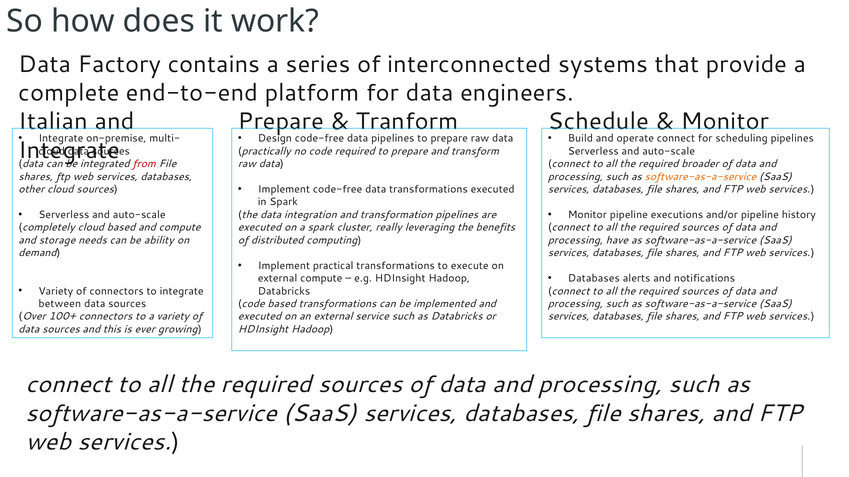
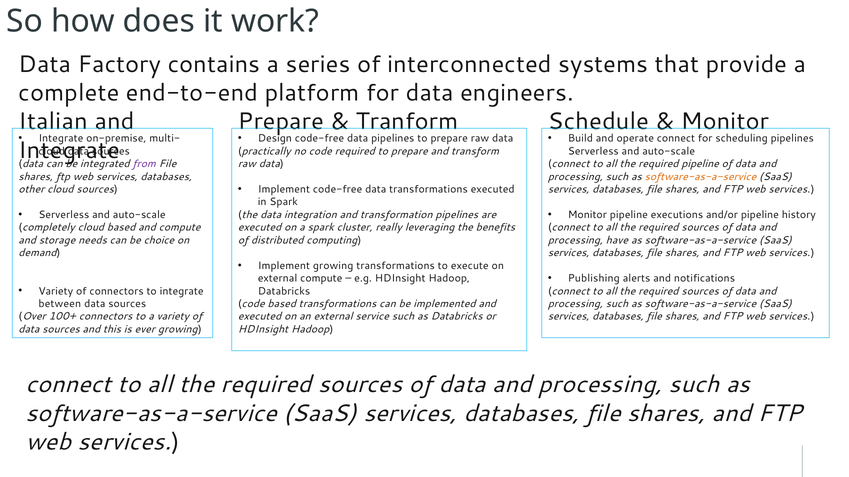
from colour: red -> purple
required broader: broader -> pipeline
ability: ability -> choice
Implement practical: practical -> growing
Databases at (594, 279): Databases -> Publishing
